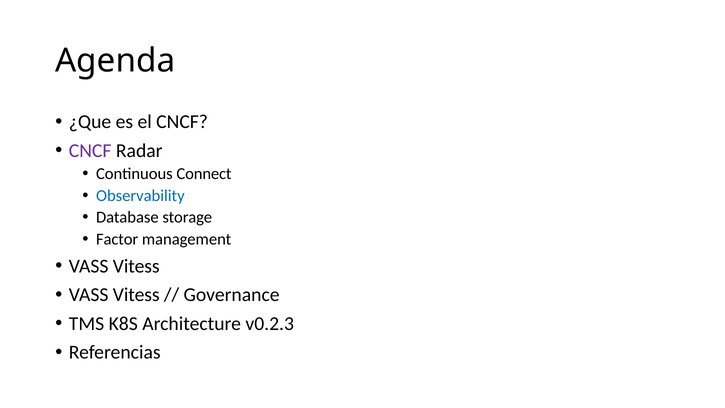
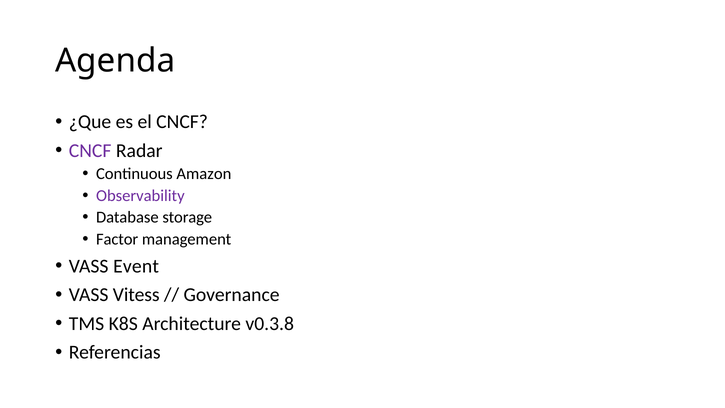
Connect: Connect -> Amazon
Observability colour: blue -> purple
Vitess at (136, 266): Vitess -> Event
v0.2.3: v0.2.3 -> v0.3.8
